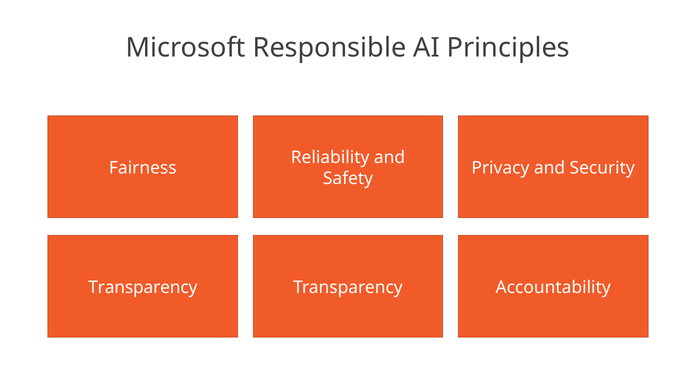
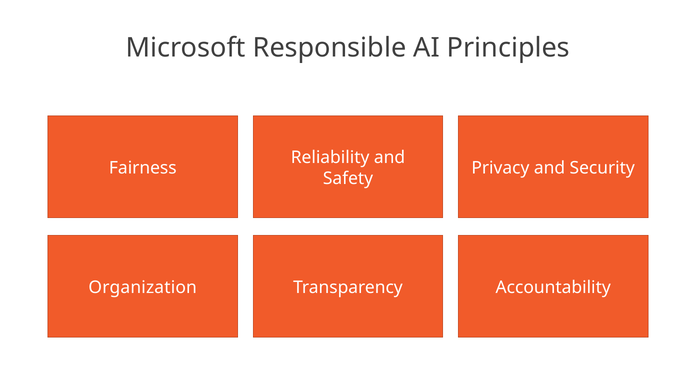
Transparency at (143, 287): Transparency -> Organization
